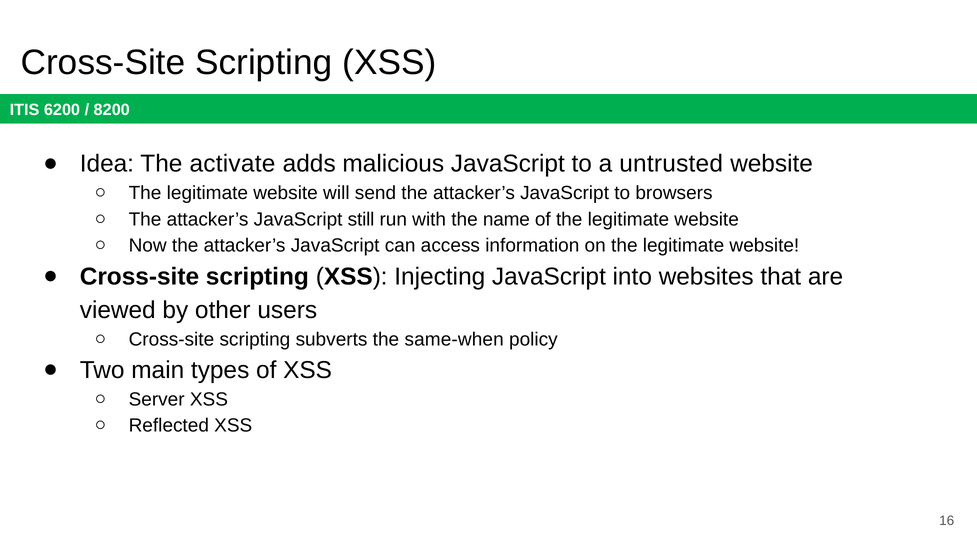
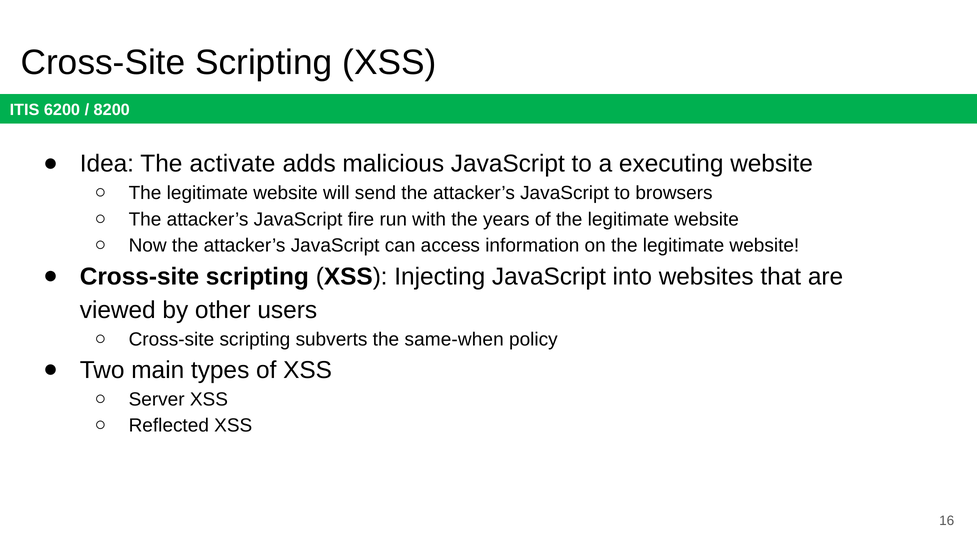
untrusted: untrusted -> executing
still: still -> fire
name: name -> years
